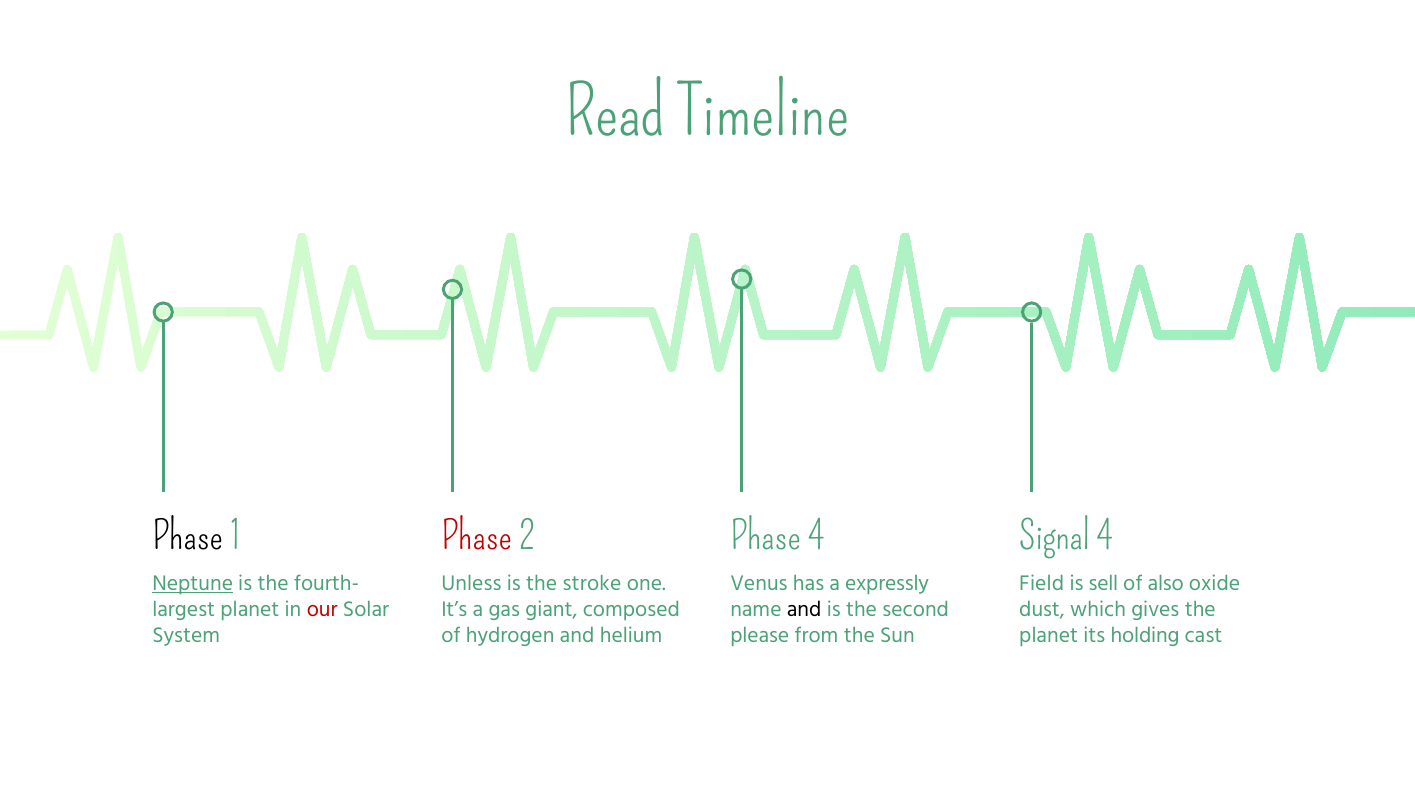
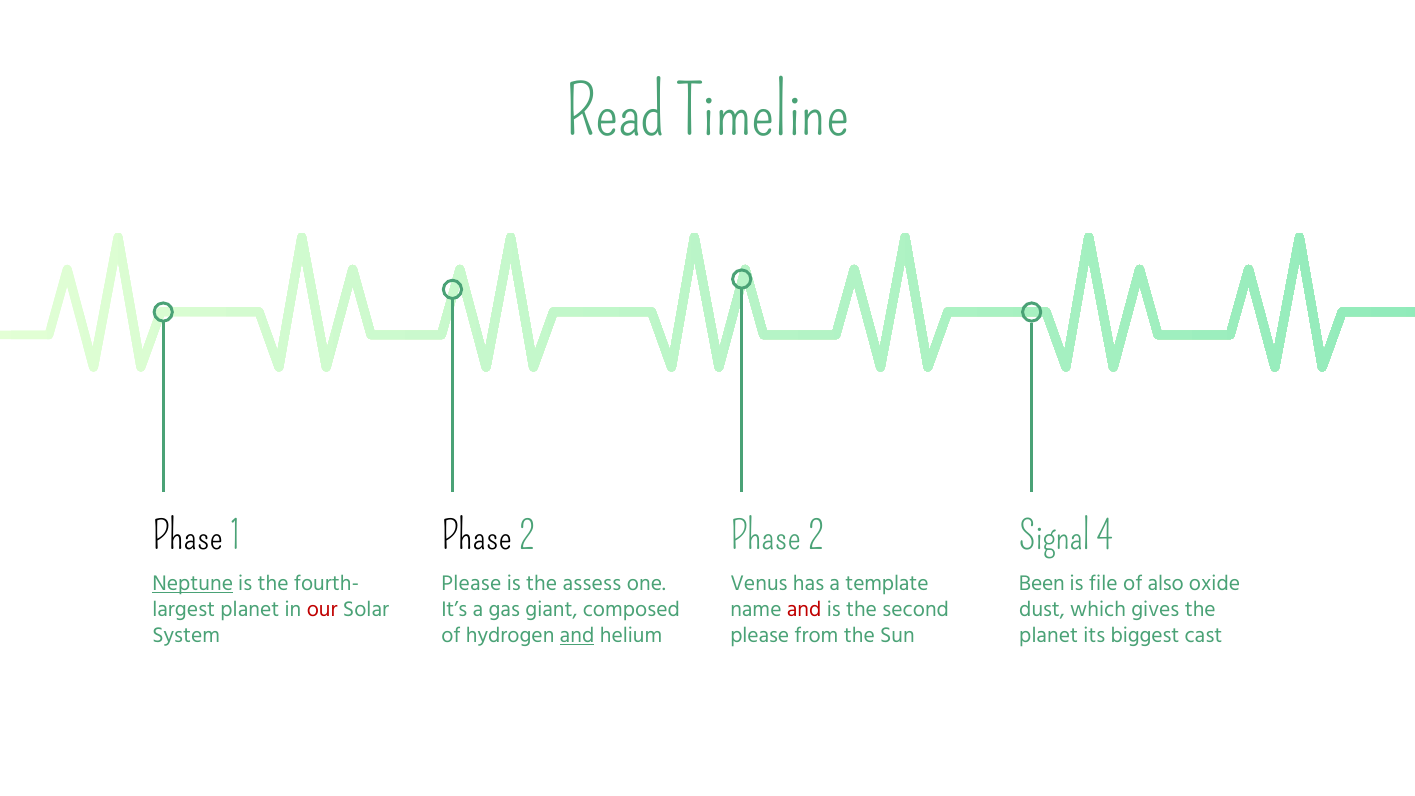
Phase at (477, 536) colour: red -> black
4 at (816, 536): 4 -> 2
Unless at (471, 583): Unless -> Please
stroke: stroke -> assess
expressly: expressly -> template
Field: Field -> Been
sell: sell -> file
and at (804, 609) colour: black -> red
and at (577, 635) underline: none -> present
holding: holding -> biggest
